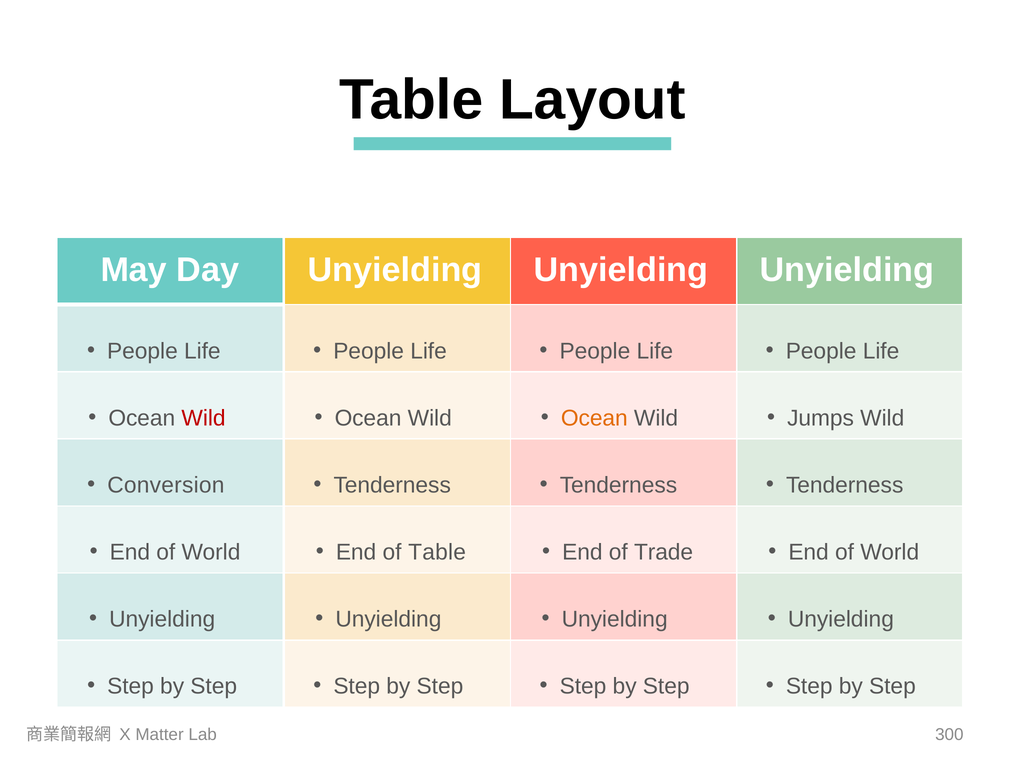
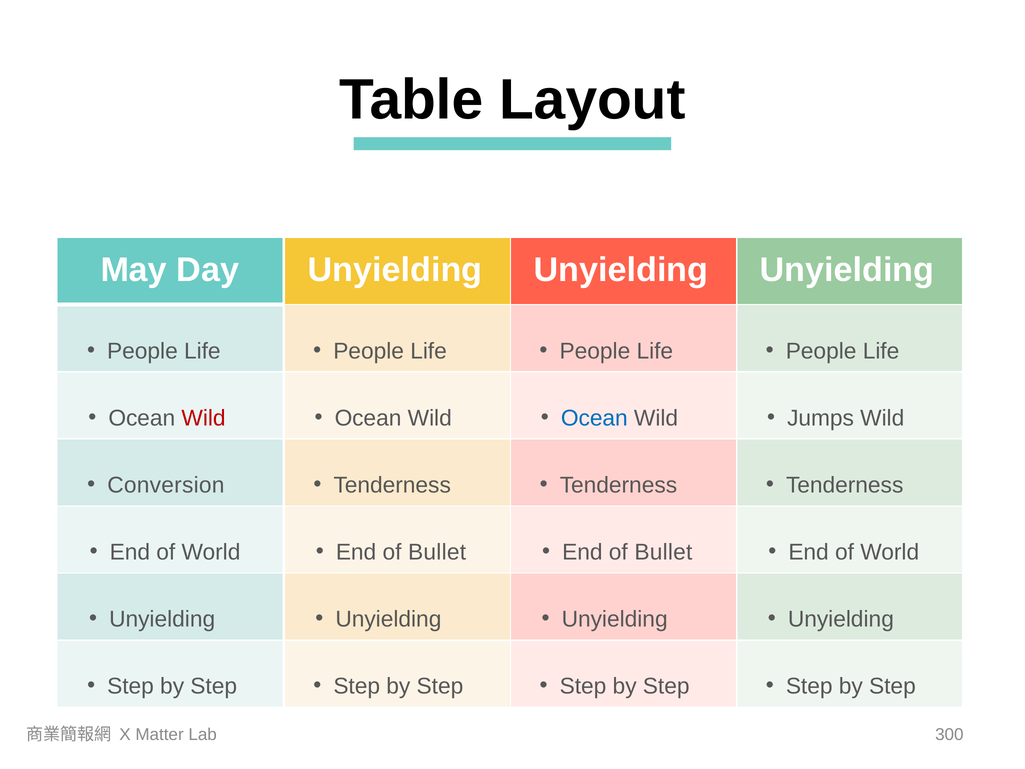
Ocean at (594, 418) colour: orange -> blue
Table at (437, 552): Table -> Bullet
Trade at (664, 552): Trade -> Bullet
